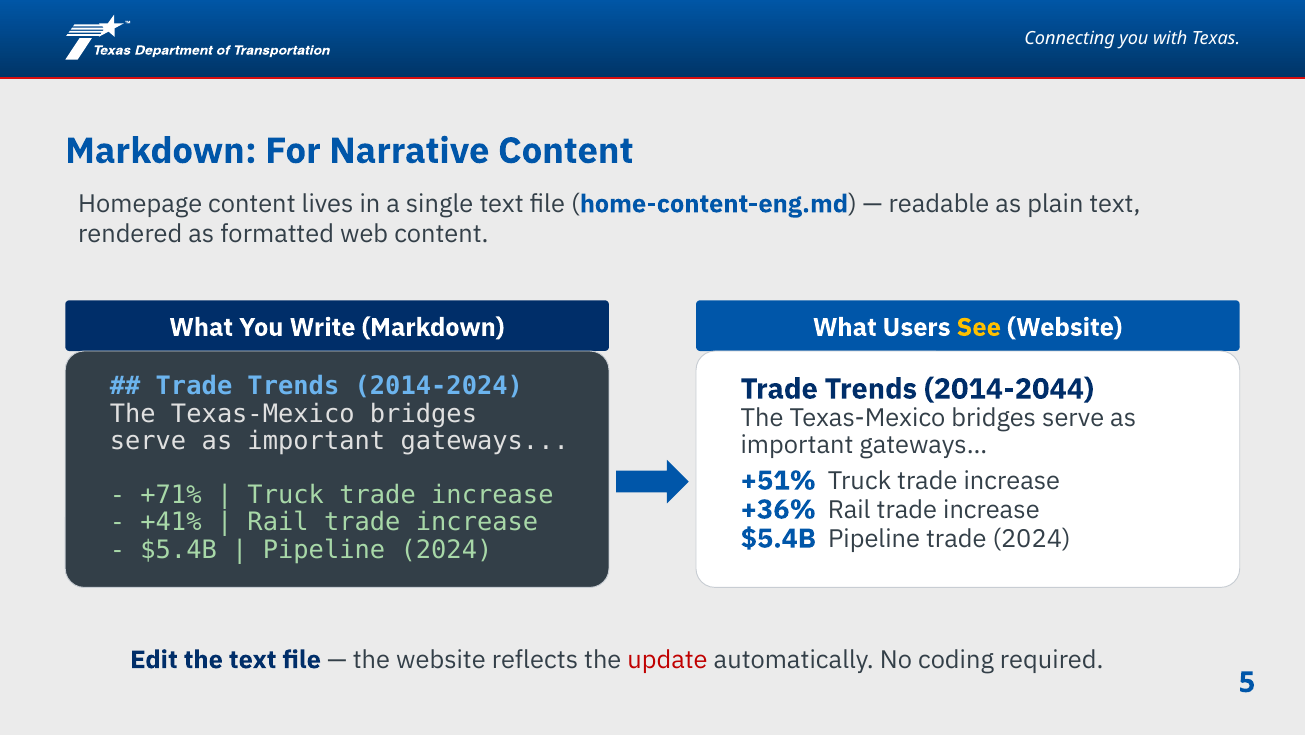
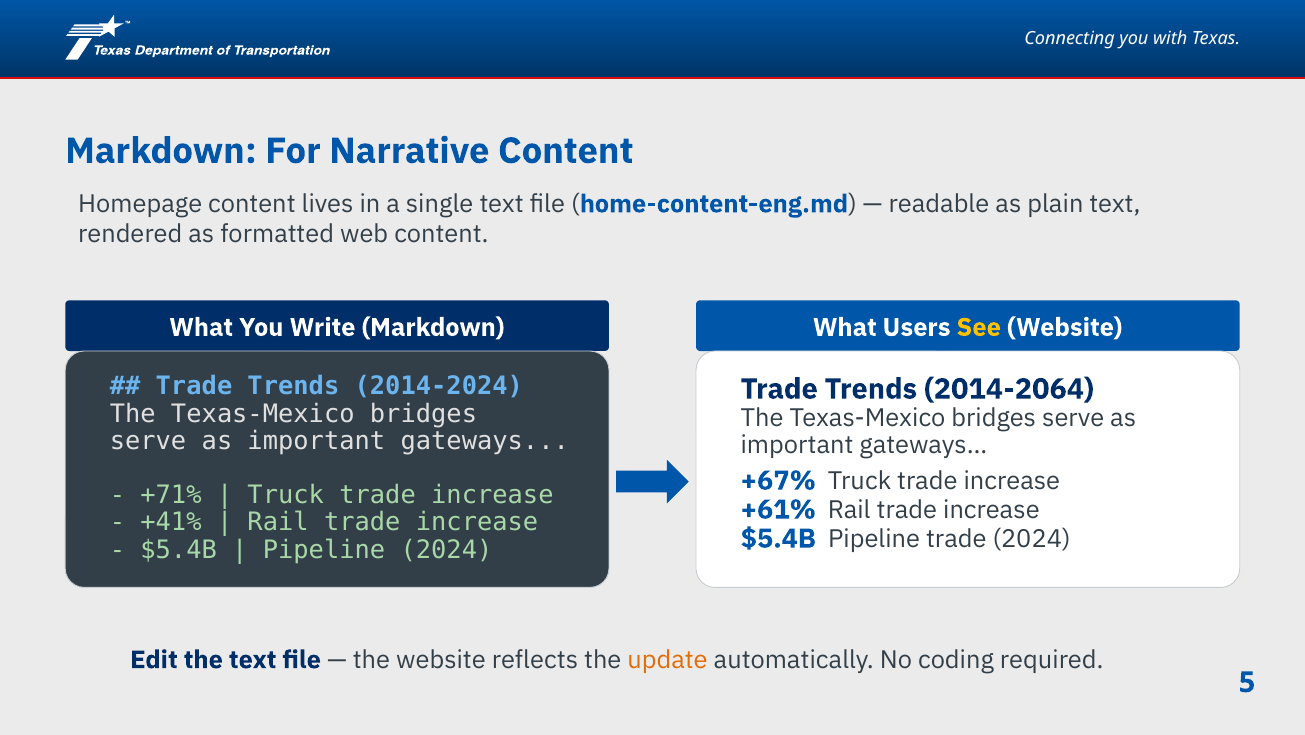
2014-2044: 2014-2044 -> 2014-2064
+51%: +51% -> +67%
+36%: +36% -> +61%
update colour: red -> orange
